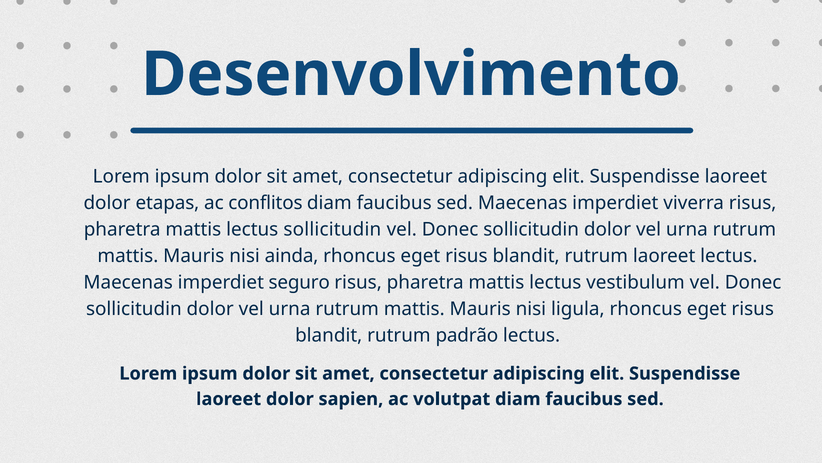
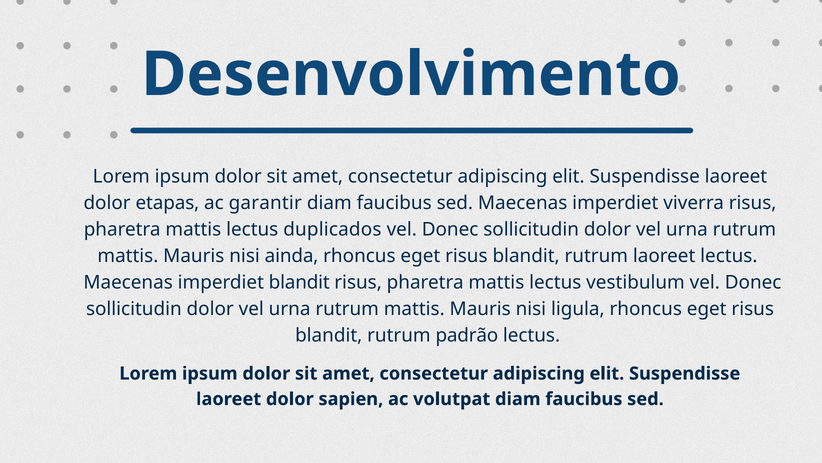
conflitos: conflitos -> garantir
lectus sollicitudin: sollicitudin -> duplicados
imperdiet seguro: seguro -> blandit
